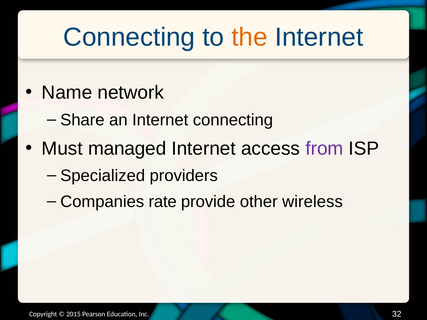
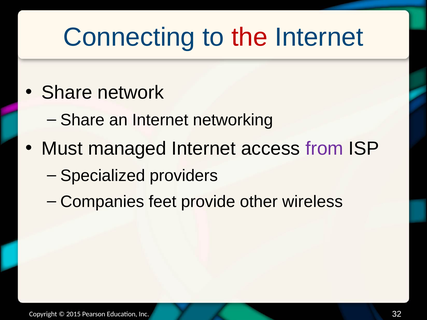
the colour: orange -> red
Name at (67, 93): Name -> Share
Internet connecting: connecting -> networking
rate: rate -> feet
